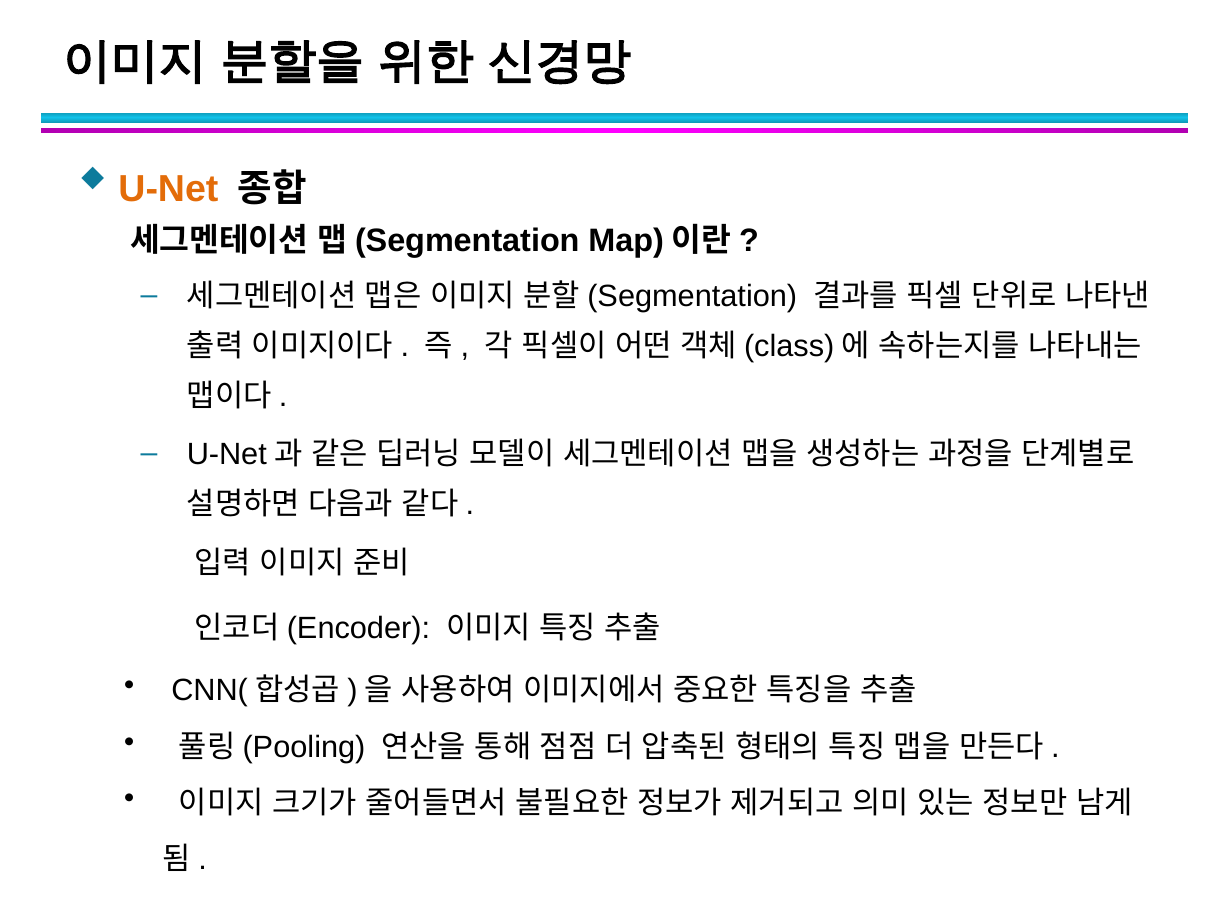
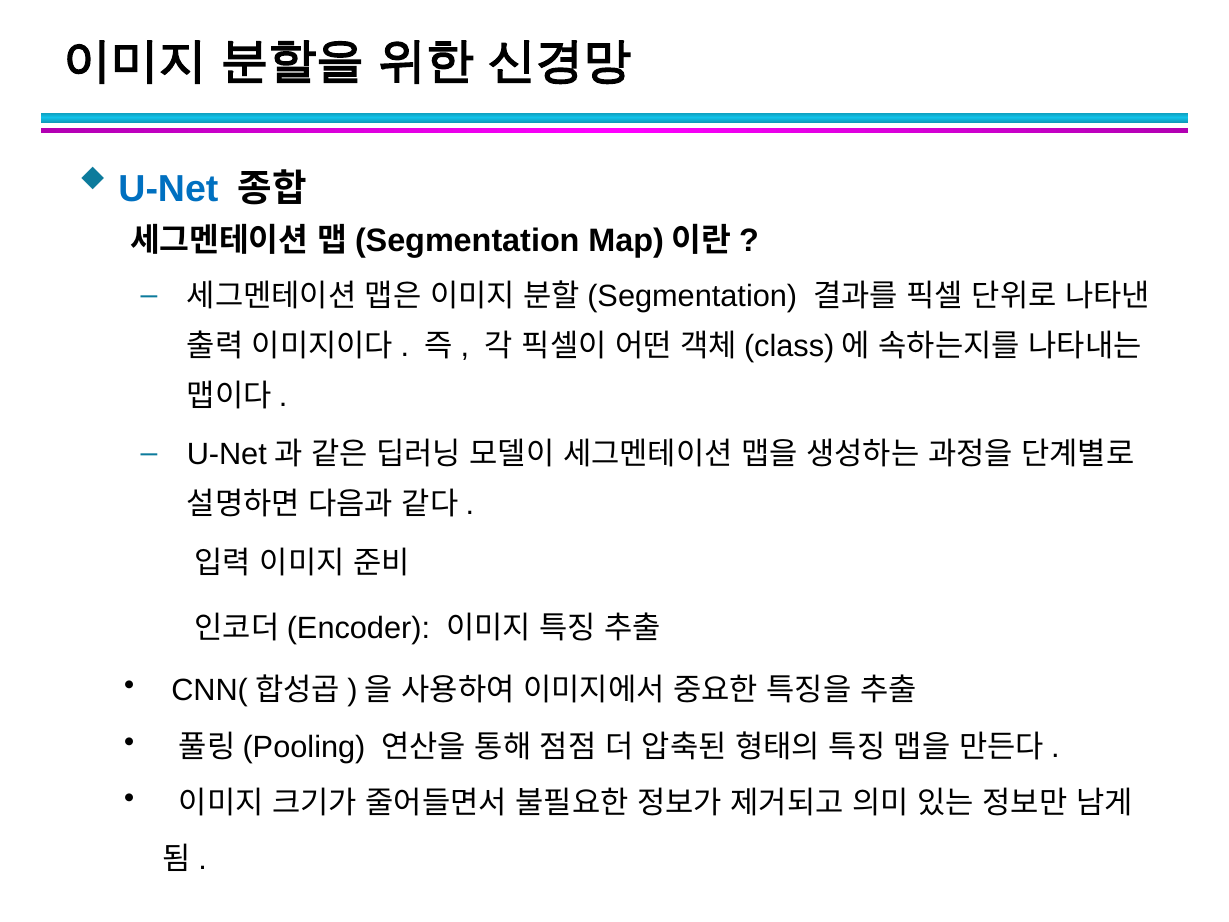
U-Net colour: orange -> blue
